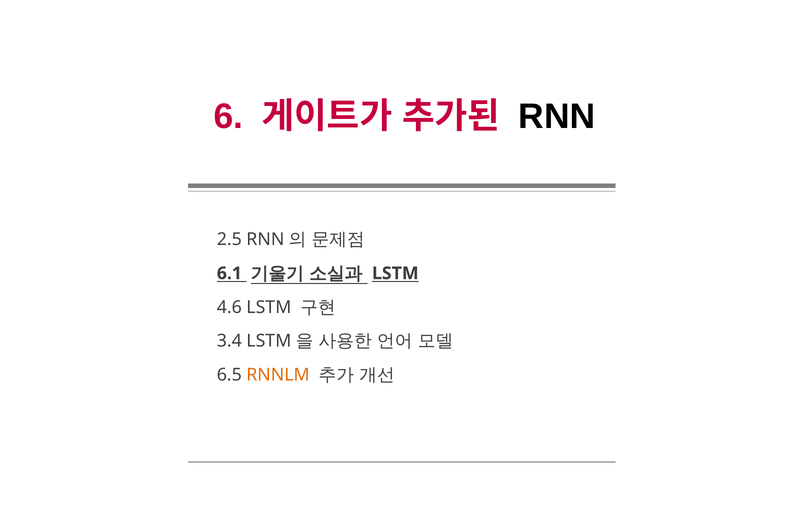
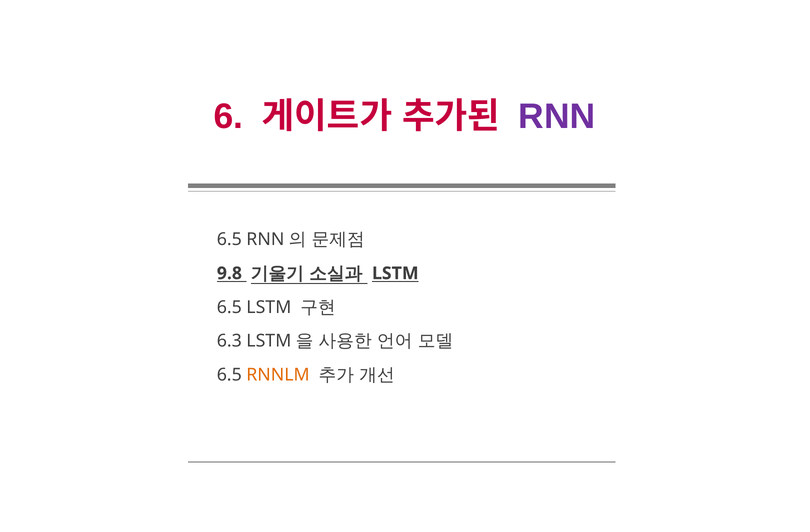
RNN colour: black -> purple
2.5 at (229, 239): 2.5 -> 6.5
6.1: 6.1 -> 9.8
4.6 at (229, 307): 4.6 -> 6.5
3.4: 3.4 -> 6.3
